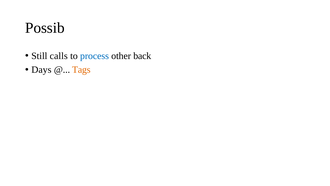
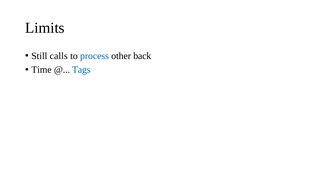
Possib: Possib -> Limits
Days: Days -> Time
Tags colour: orange -> blue
